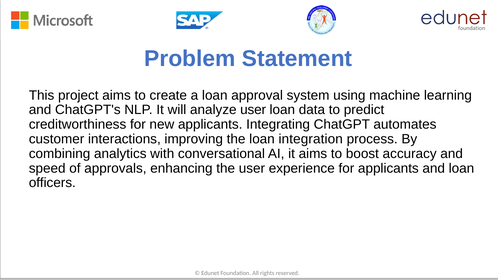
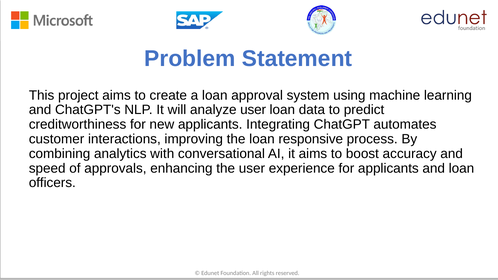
integration: integration -> responsive
